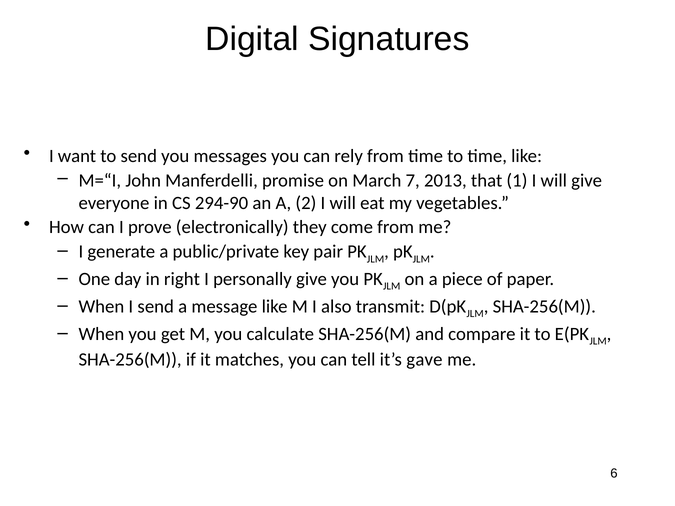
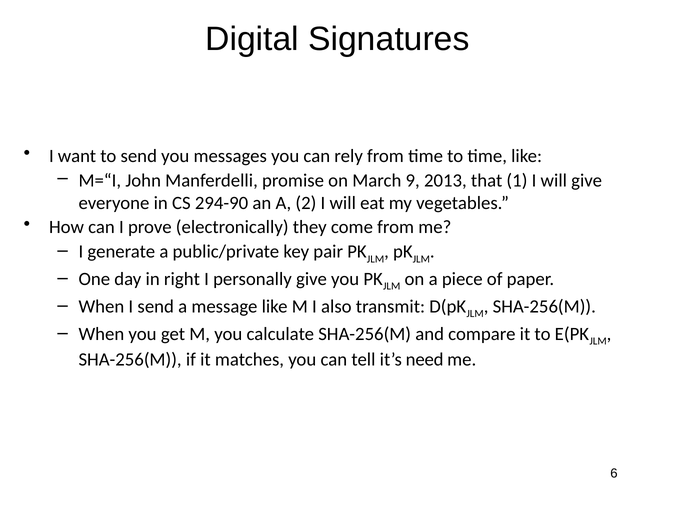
7: 7 -> 9
gave: gave -> need
